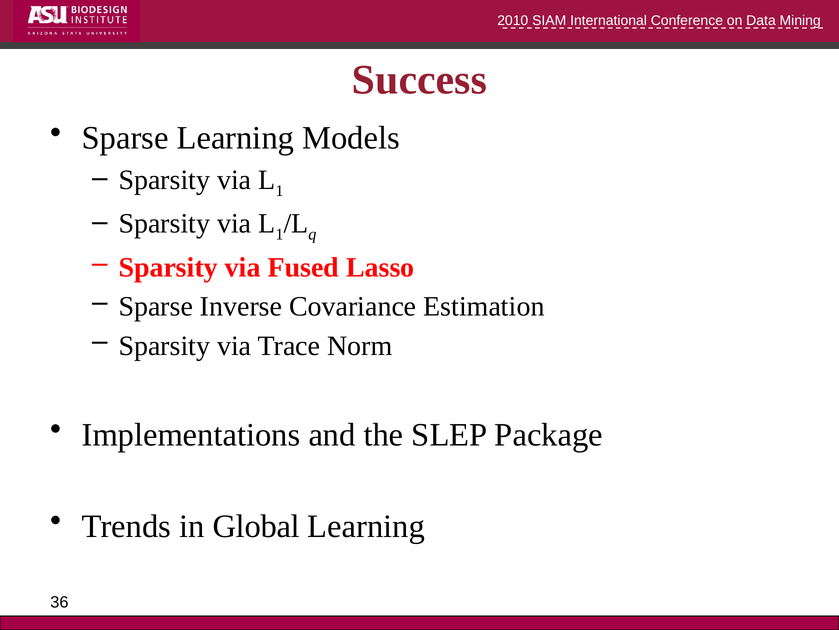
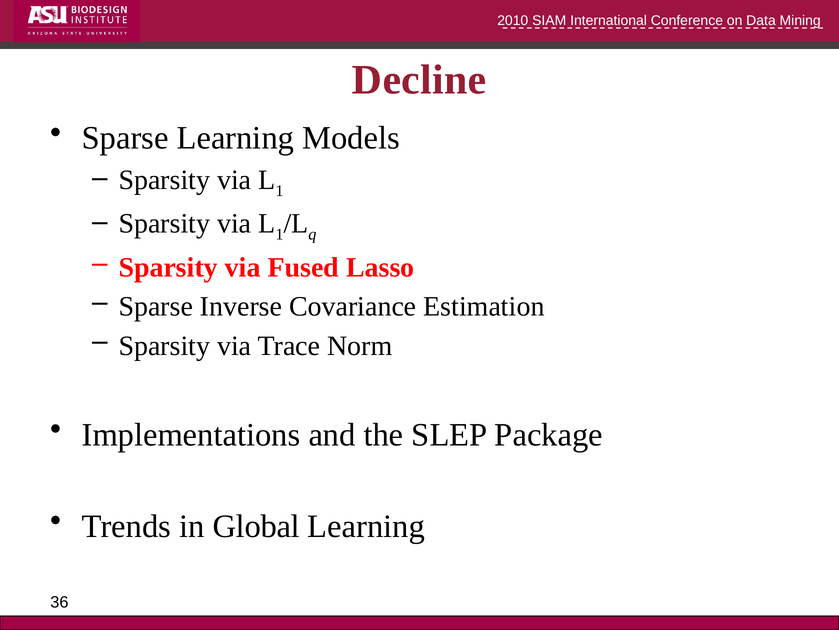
Success: Success -> Decline
